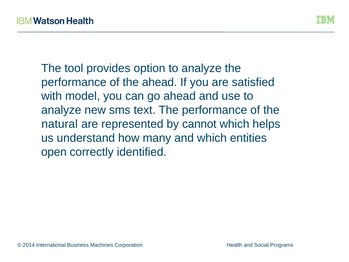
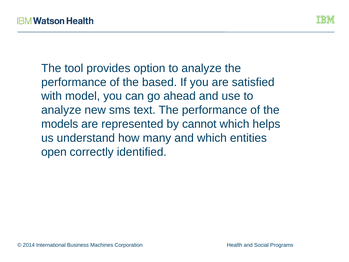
the ahead: ahead -> based
natural: natural -> models
